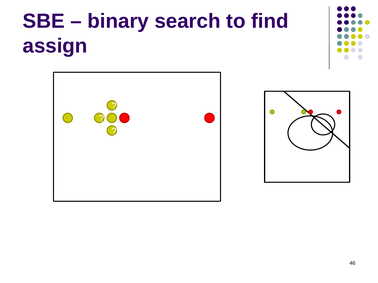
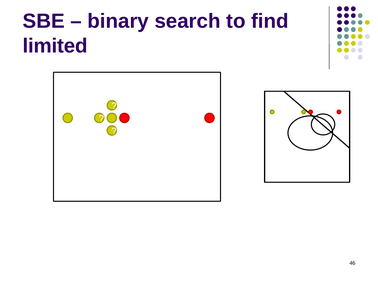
assign: assign -> limited
